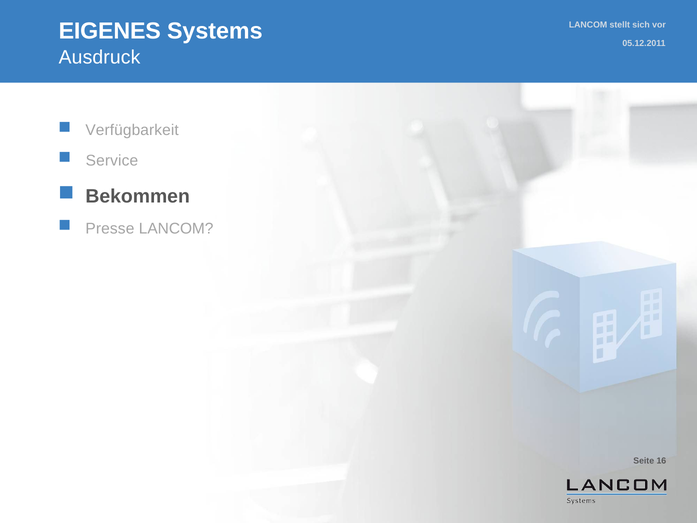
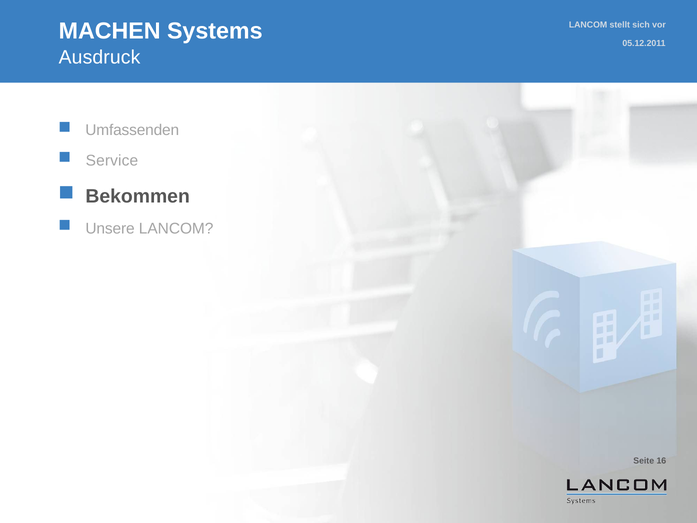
EIGENES: EIGENES -> MACHEN
Verfügbarkeit: Verfügbarkeit -> Umfassenden
Presse: Presse -> Unsere
